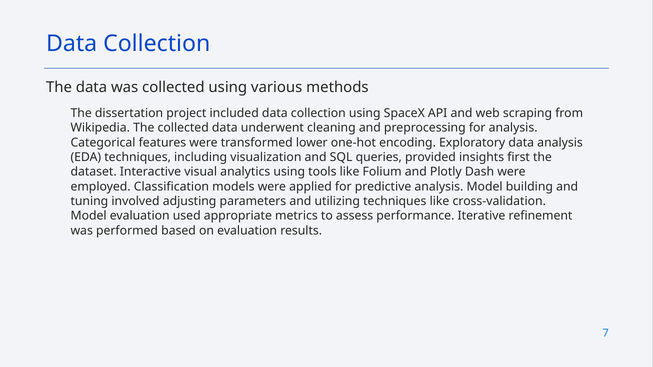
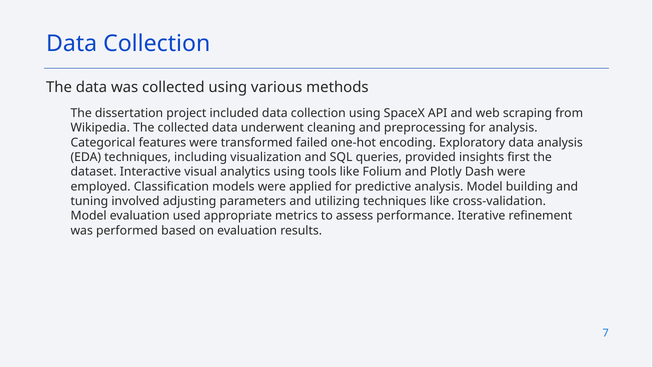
lower: lower -> failed
